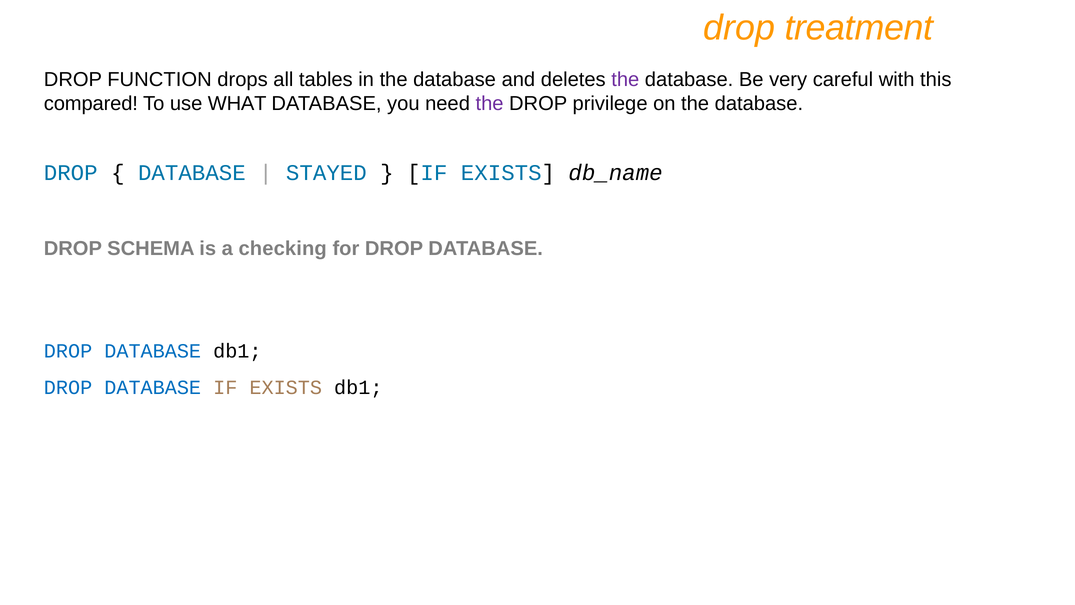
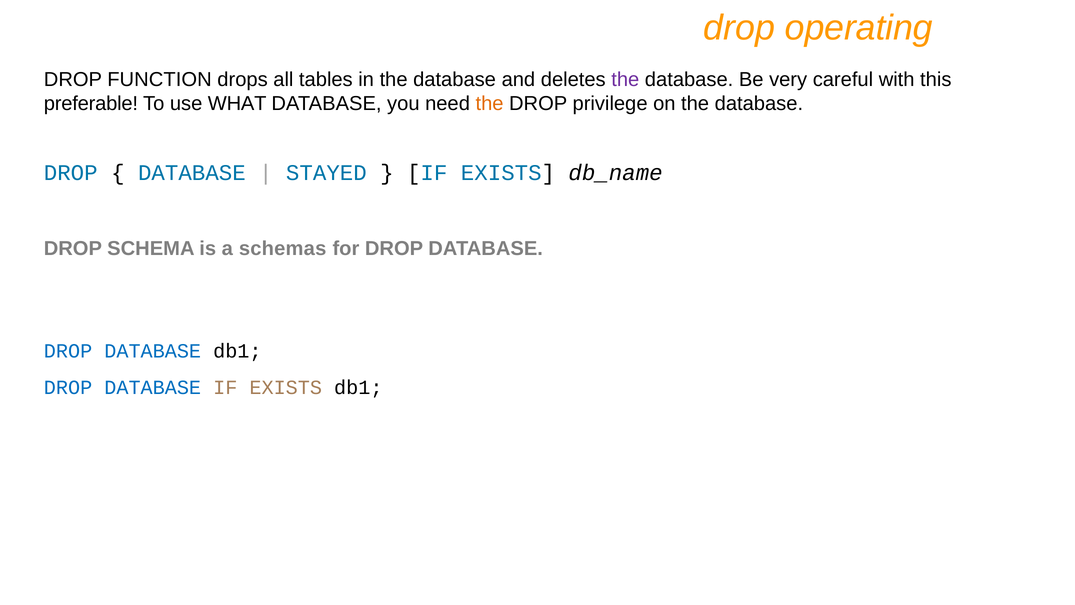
treatment: treatment -> operating
compared: compared -> preferable
the at (490, 104) colour: purple -> orange
checking: checking -> schemas
